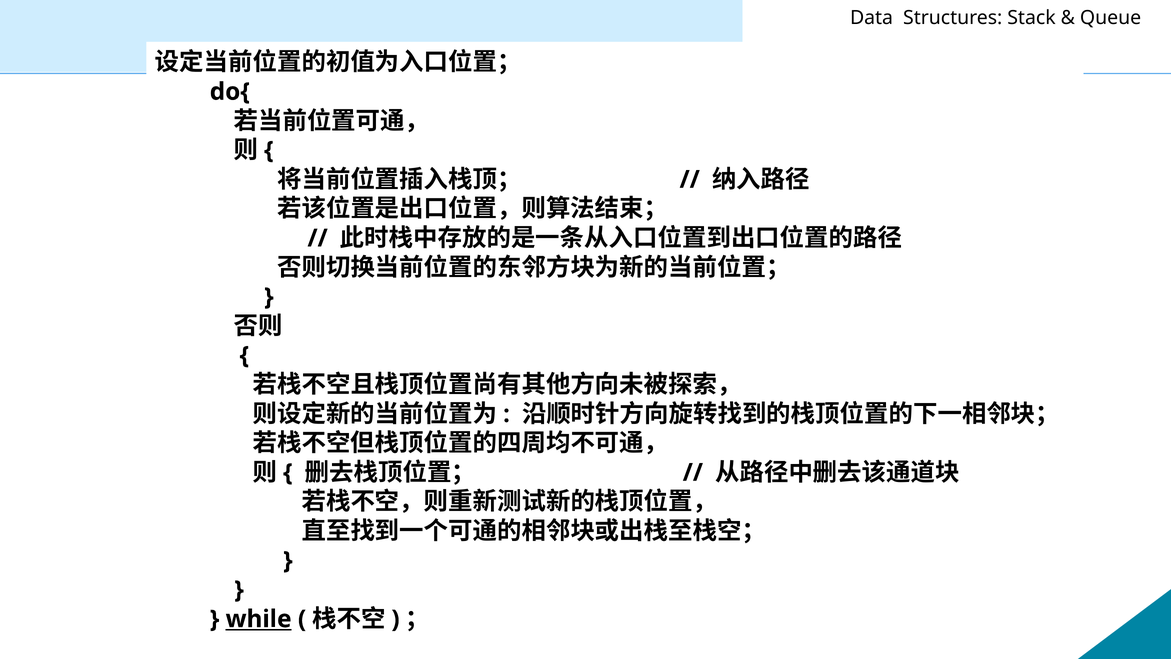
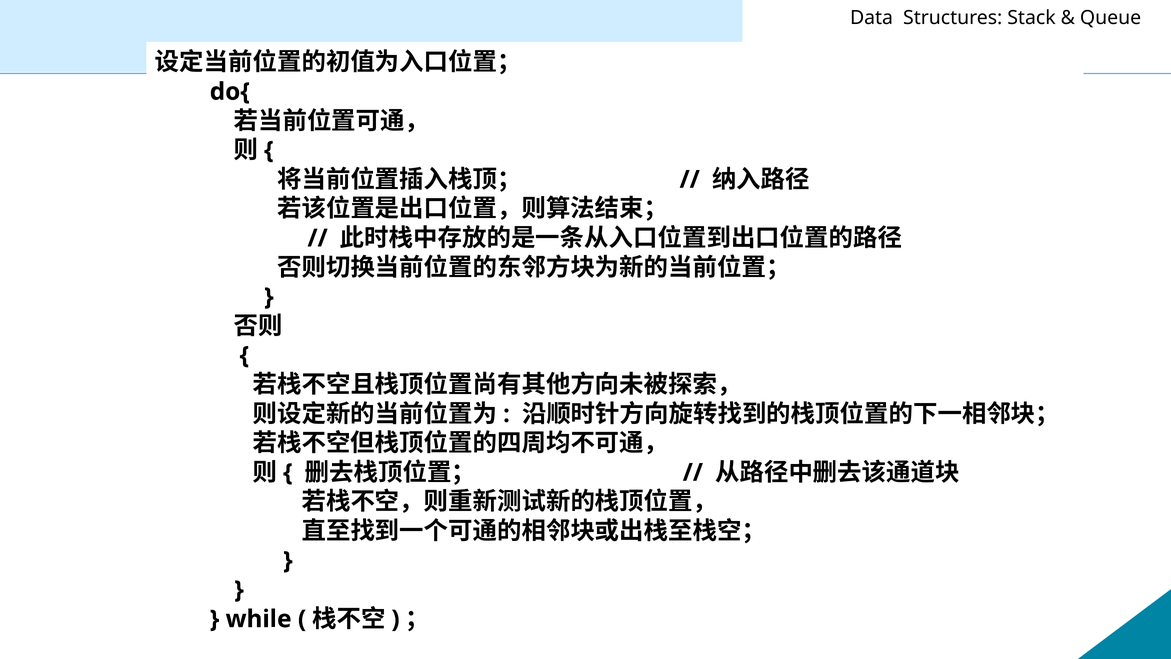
while underline: present -> none
